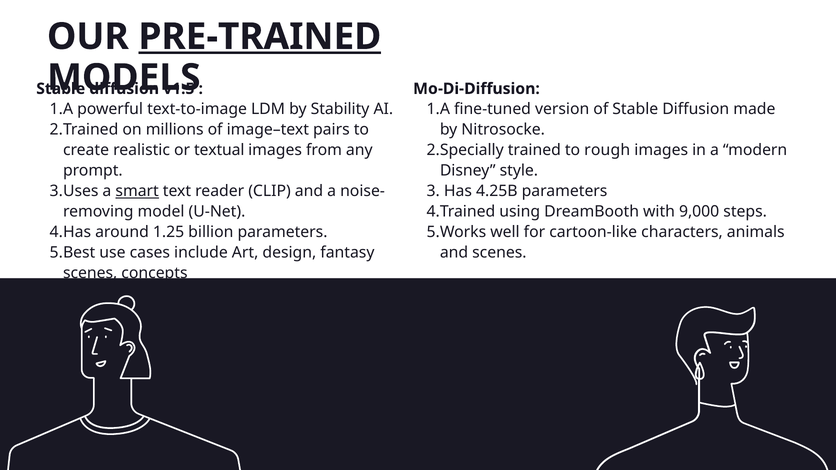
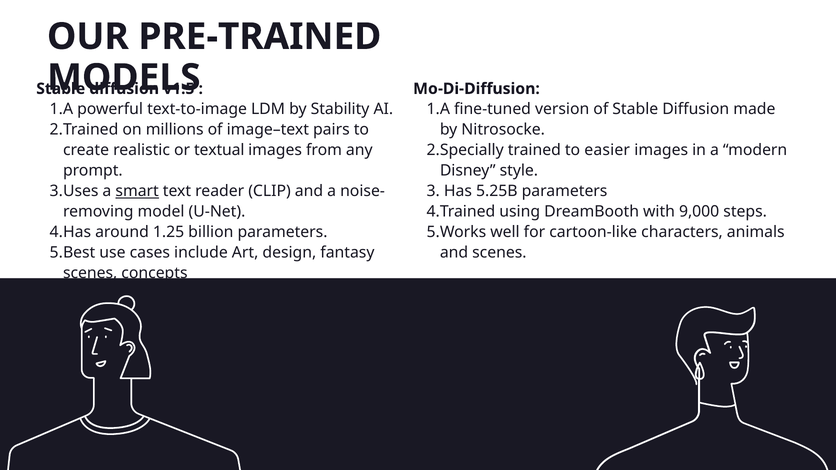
PRE-TRAINED underline: present -> none
rough: rough -> easier
4.25B: 4.25B -> 5.25B
